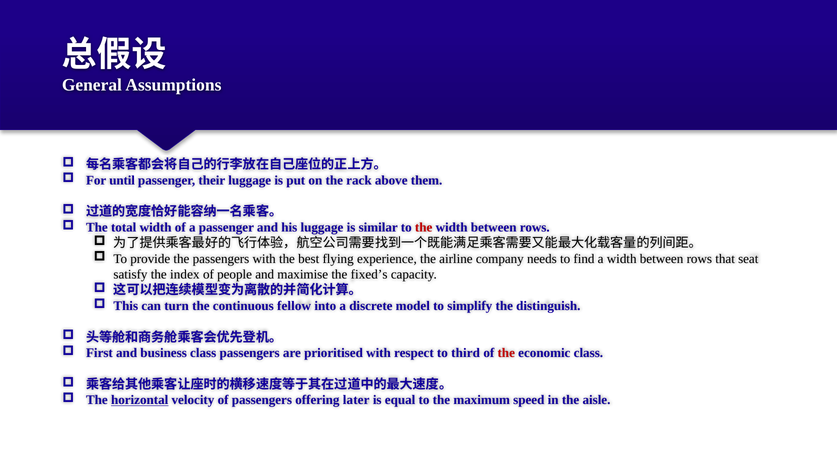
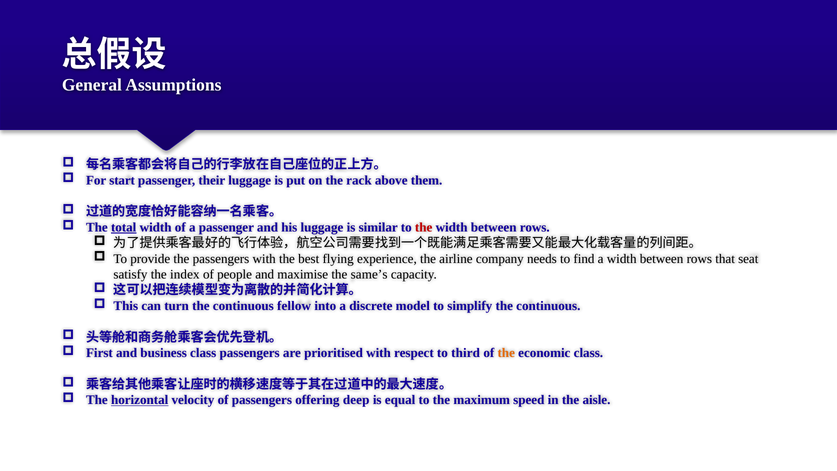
until: until -> start
total underline: none -> present
fixed’s: fixed’s -> same’s
simplify the distinguish: distinguish -> continuous
the at (506, 353) colour: red -> orange
later: later -> deep
